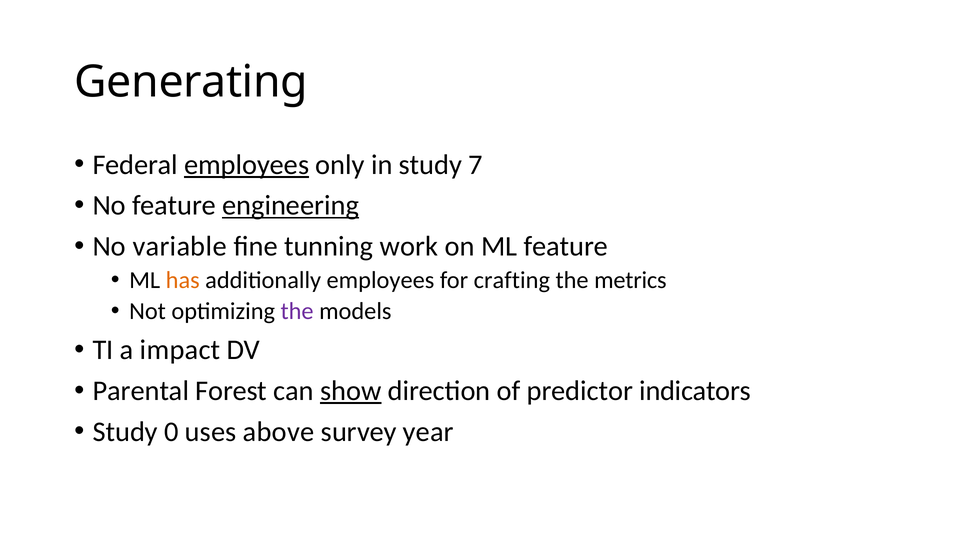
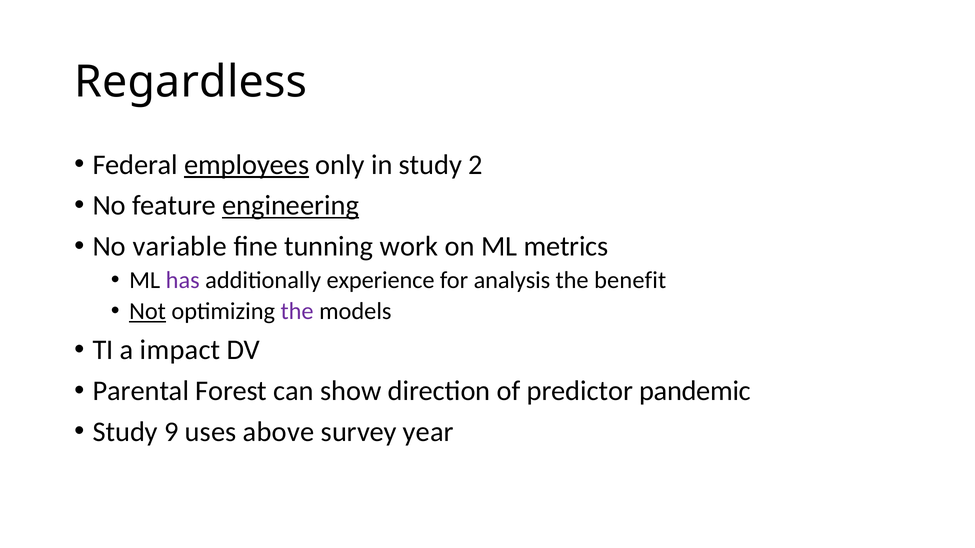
Generating: Generating -> Regardless
7: 7 -> 2
ML feature: feature -> metrics
has colour: orange -> purple
additionally employees: employees -> experience
crafting: crafting -> analysis
metrics: metrics -> benefit
Not underline: none -> present
show underline: present -> none
indicators: indicators -> pandemic
0: 0 -> 9
